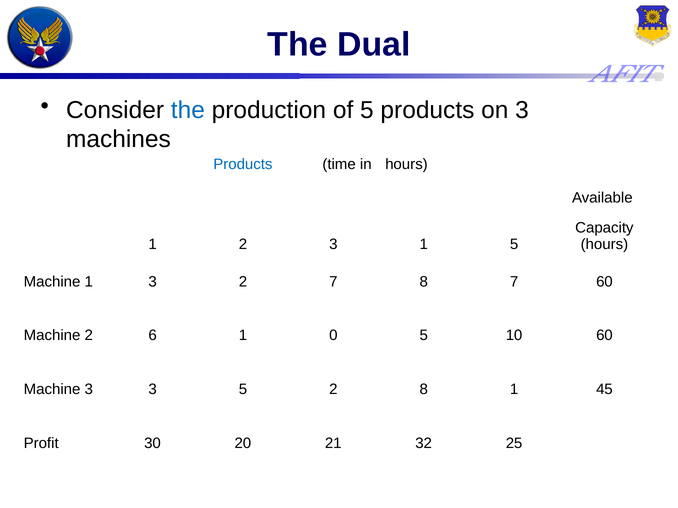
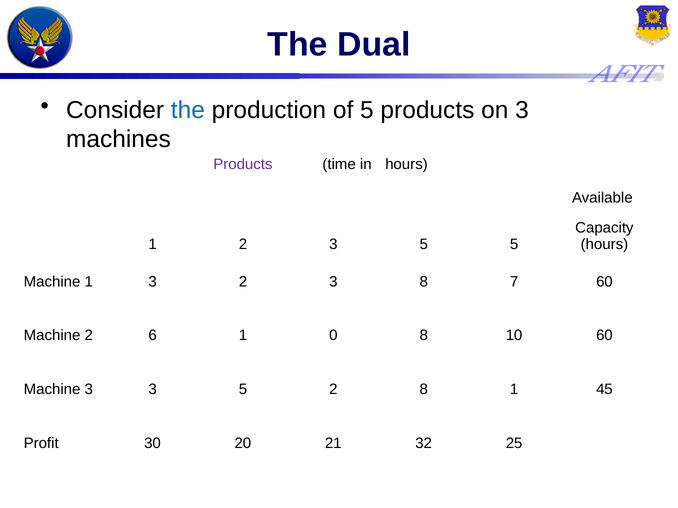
Products at (243, 165) colour: blue -> purple
2 3 1: 1 -> 5
3 2 7: 7 -> 3
0 5: 5 -> 8
